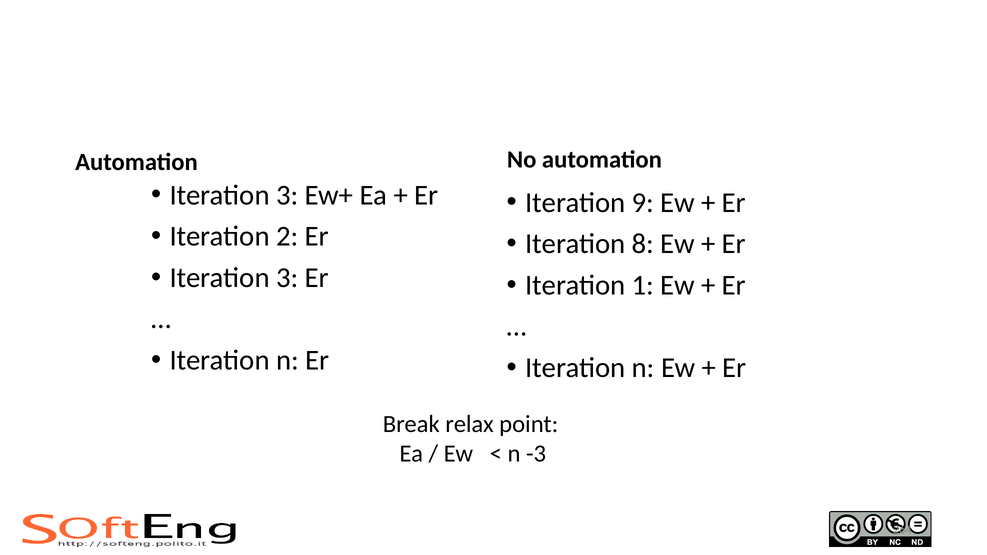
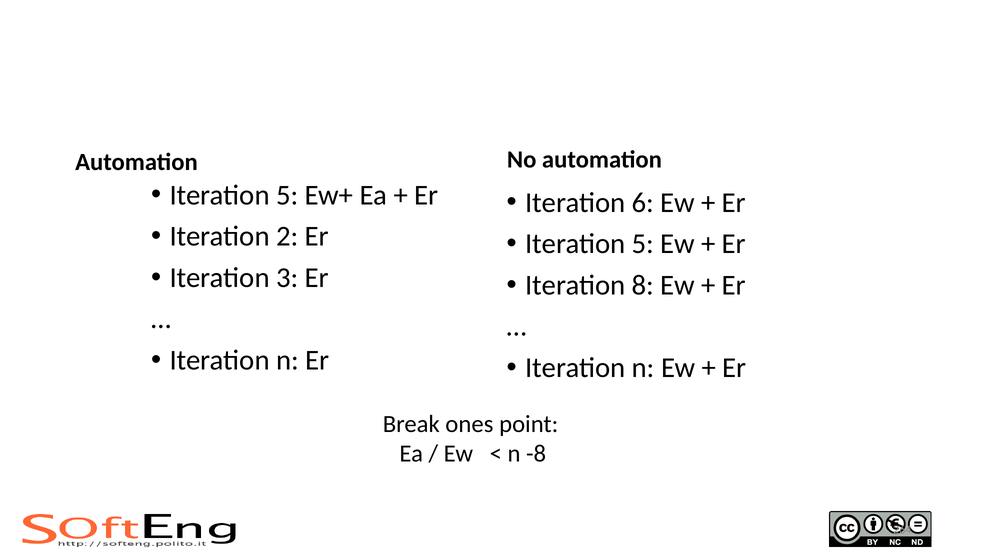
3 at (287, 195): 3 -> 5
9: 9 -> 6
8 at (643, 244): 8 -> 5
1: 1 -> 8
relax: relax -> ones
-3: -3 -> -8
